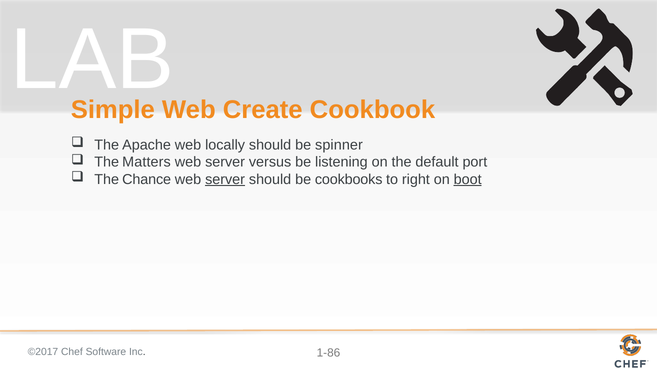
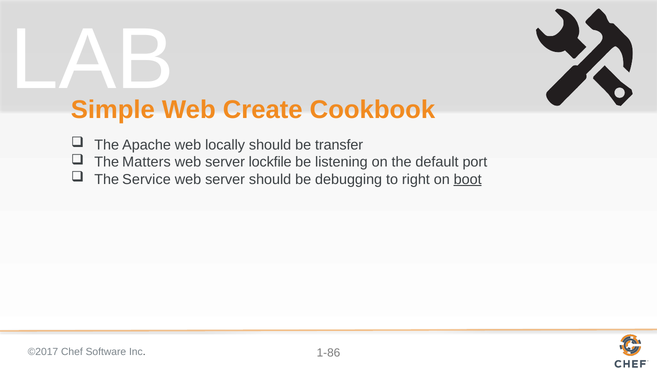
spinner: spinner -> transfer
versus: versus -> lockfile
Chance: Chance -> Service
server at (225, 180) underline: present -> none
cookbooks: cookbooks -> debugging
